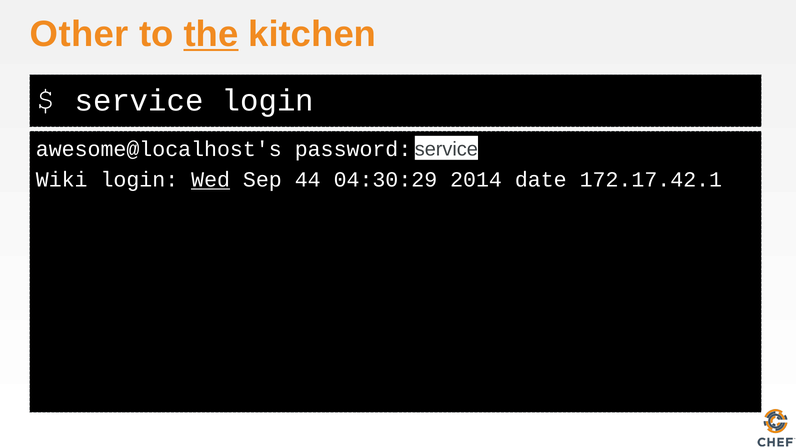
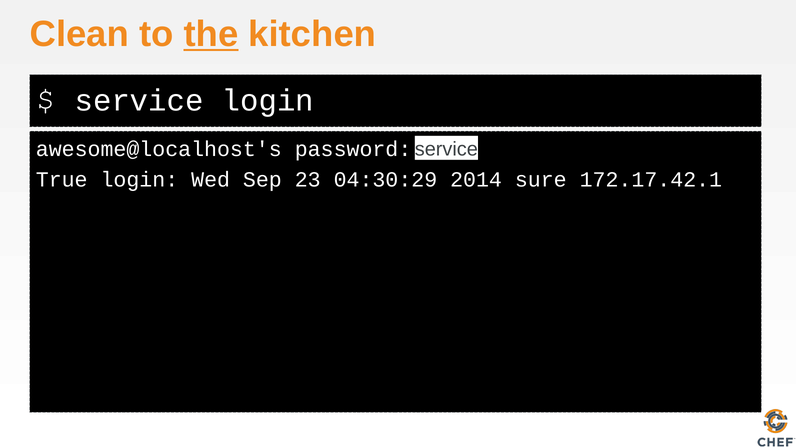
Other: Other -> Clean
Wiki: Wiki -> True
Wed underline: present -> none
44: 44 -> 23
date: date -> sure
